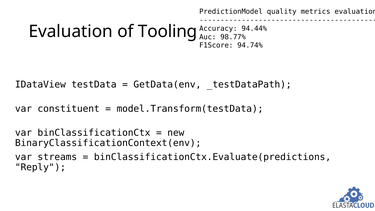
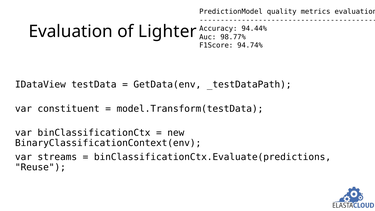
Tooling: Tooling -> Lighter
Reply: Reply -> Reuse
